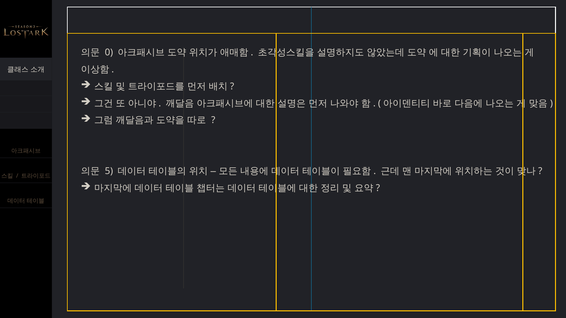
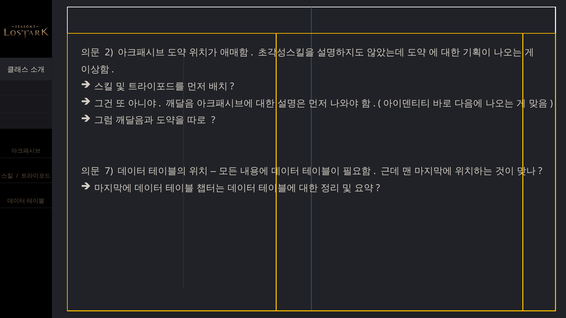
0: 0 -> 2
5: 5 -> 7
